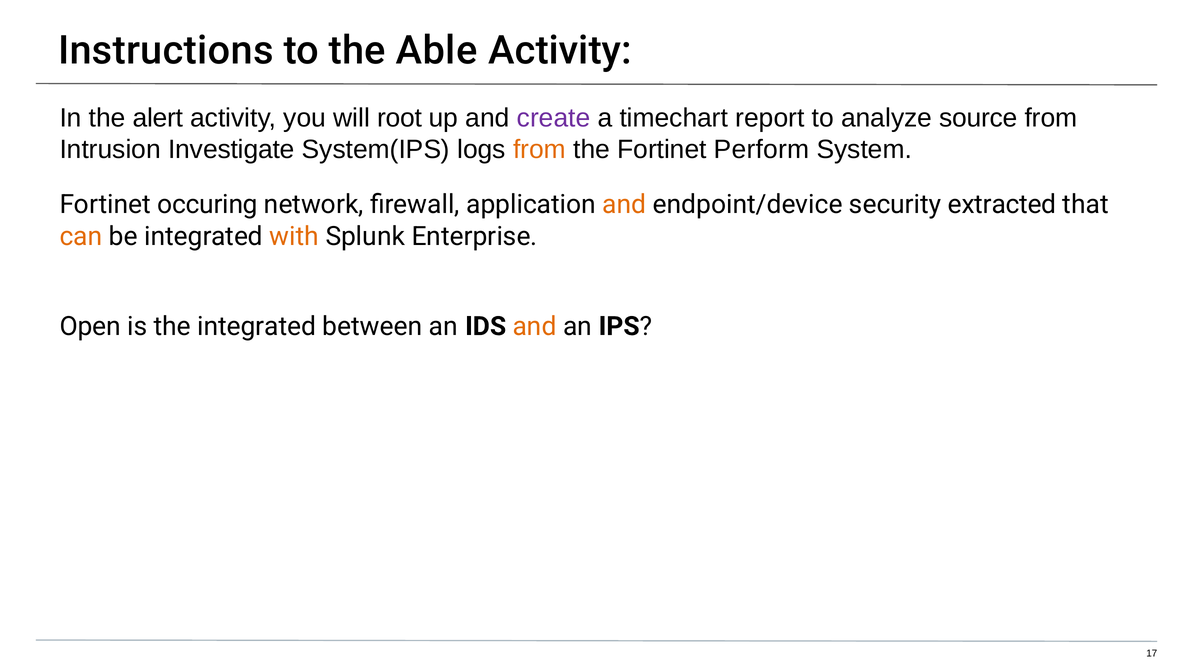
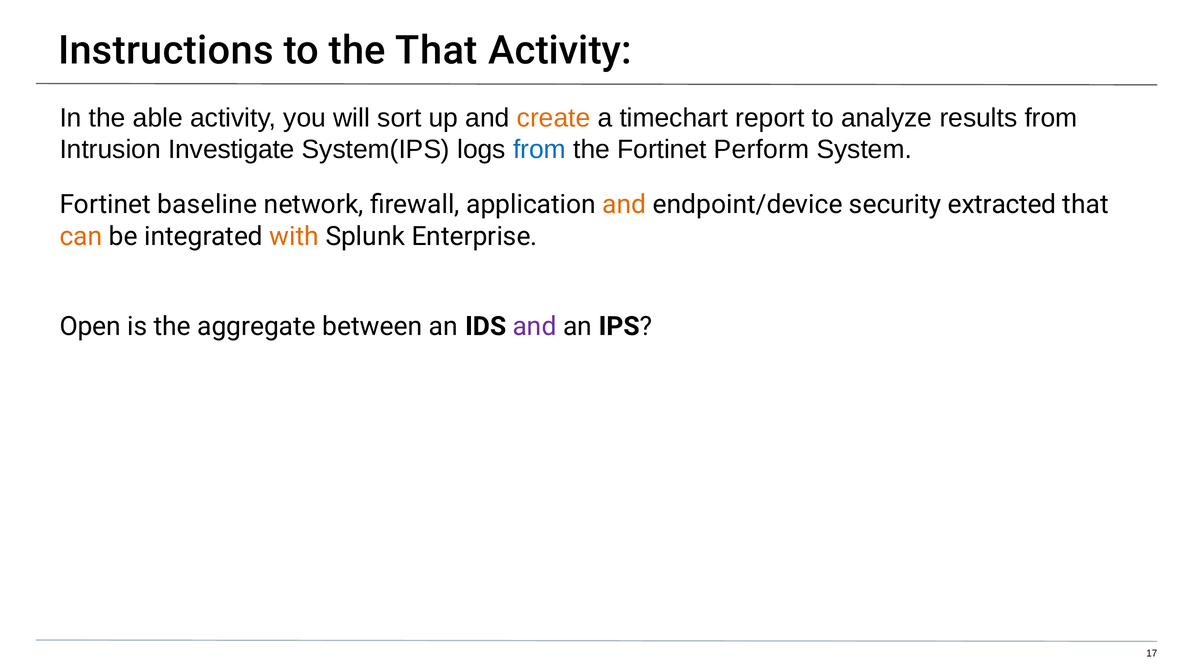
the Able: Able -> That
alert: alert -> able
root: root -> sort
create colour: purple -> orange
source: source -> results
from at (539, 150) colour: orange -> blue
occuring: occuring -> baseline
the integrated: integrated -> aggregate
and at (535, 326) colour: orange -> purple
